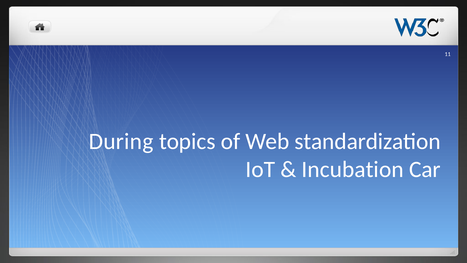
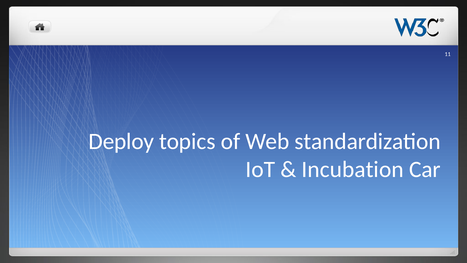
During: During -> Deploy
